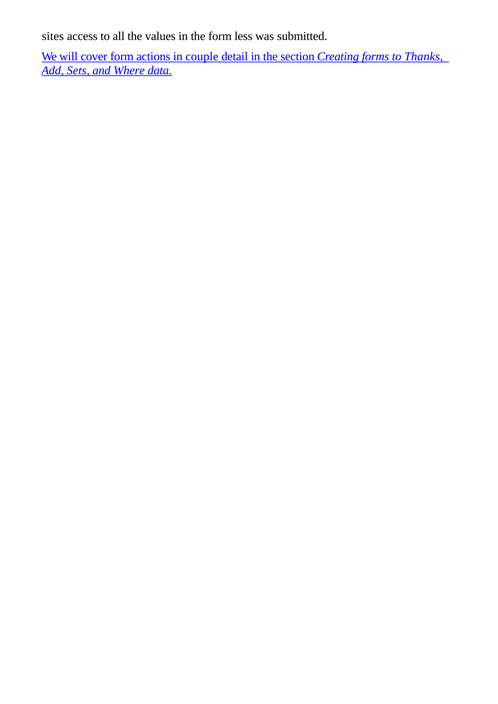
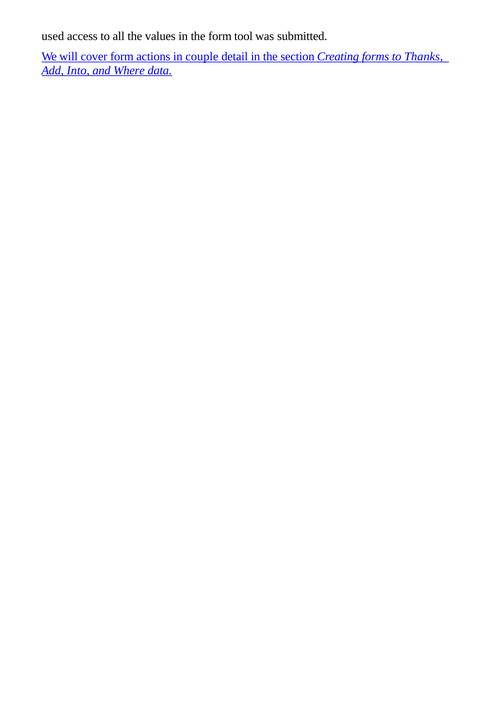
sites: sites -> used
less: less -> tool
Sets: Sets -> Into
